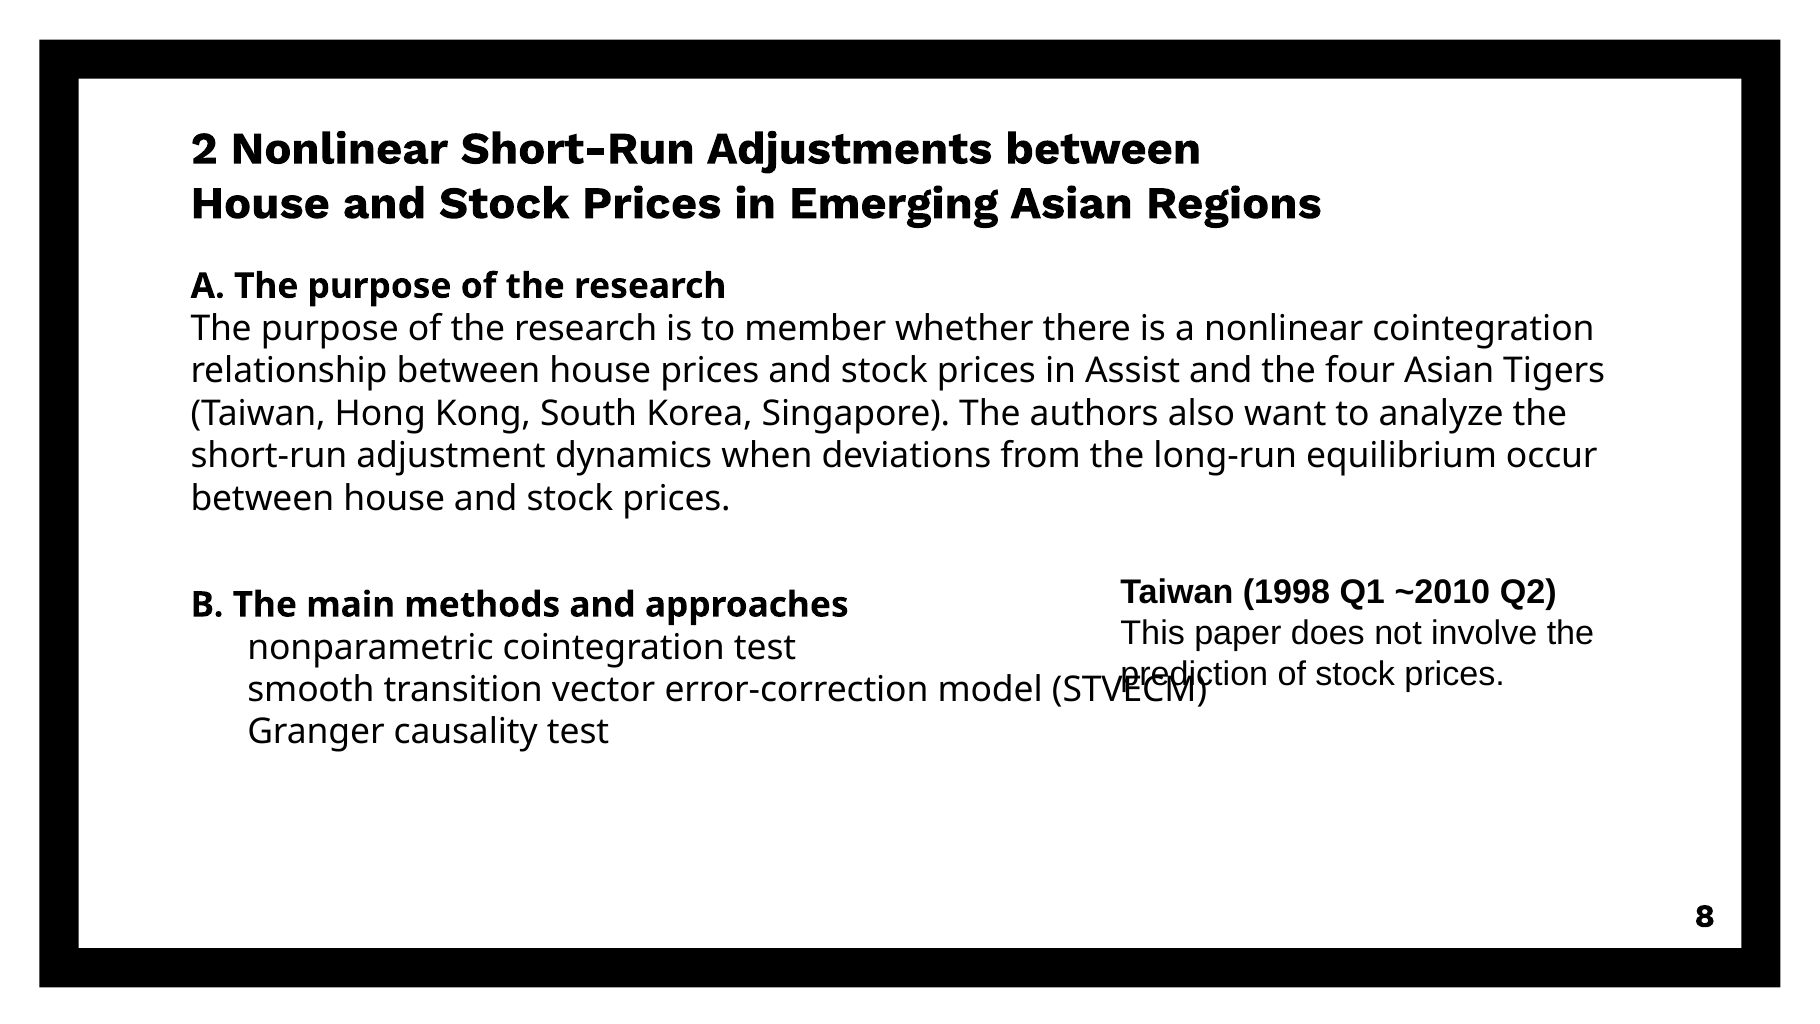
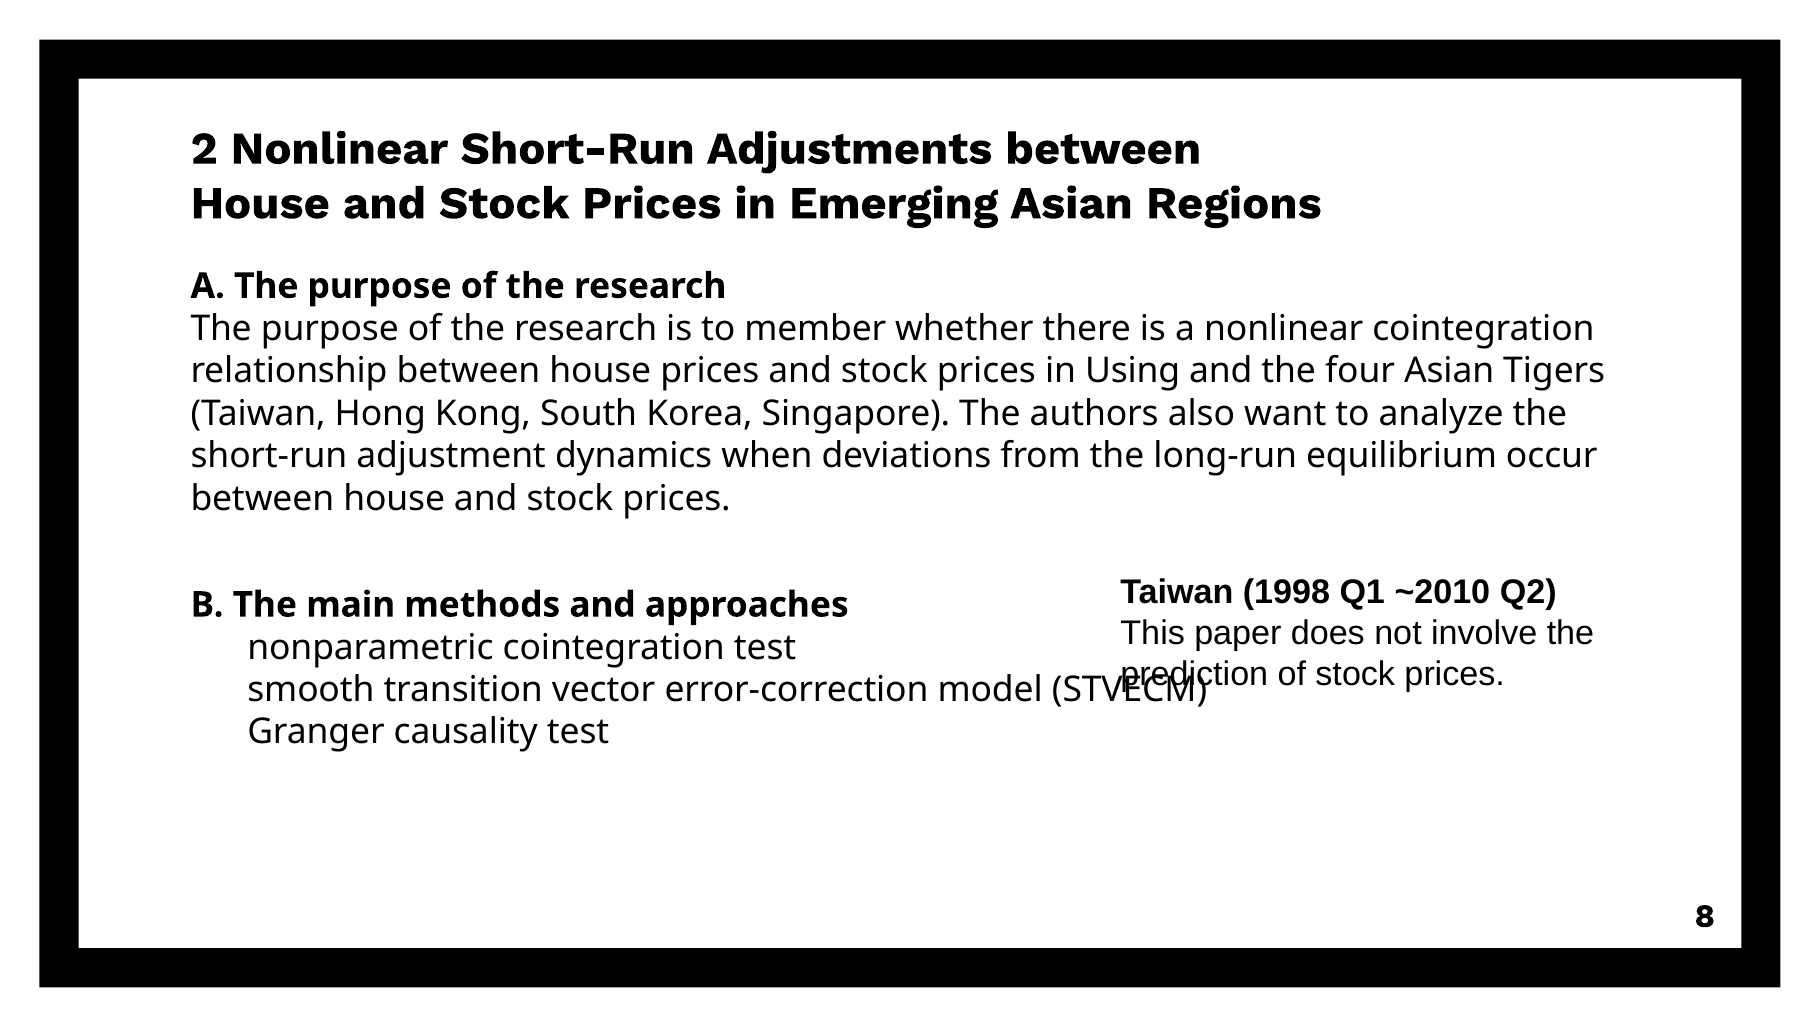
Assist: Assist -> Using
